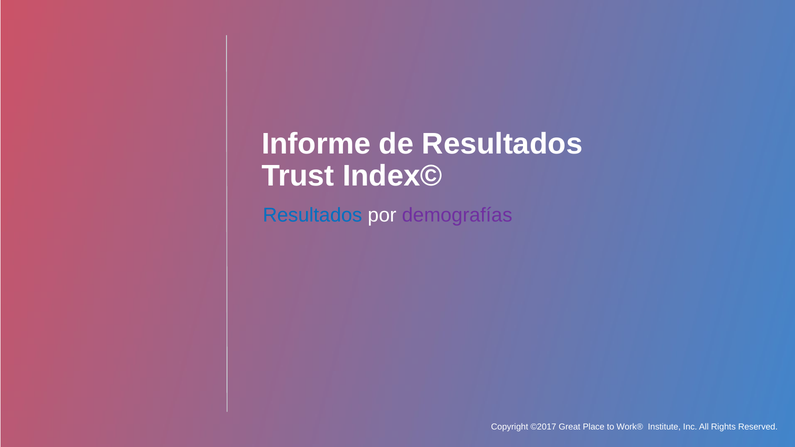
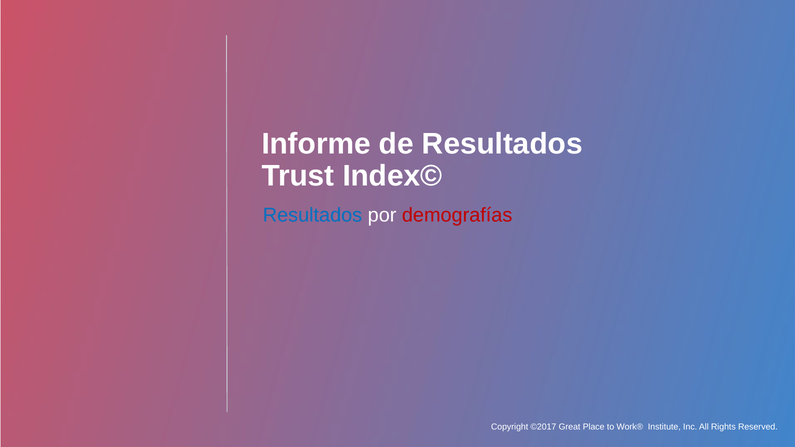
demografías colour: purple -> red
